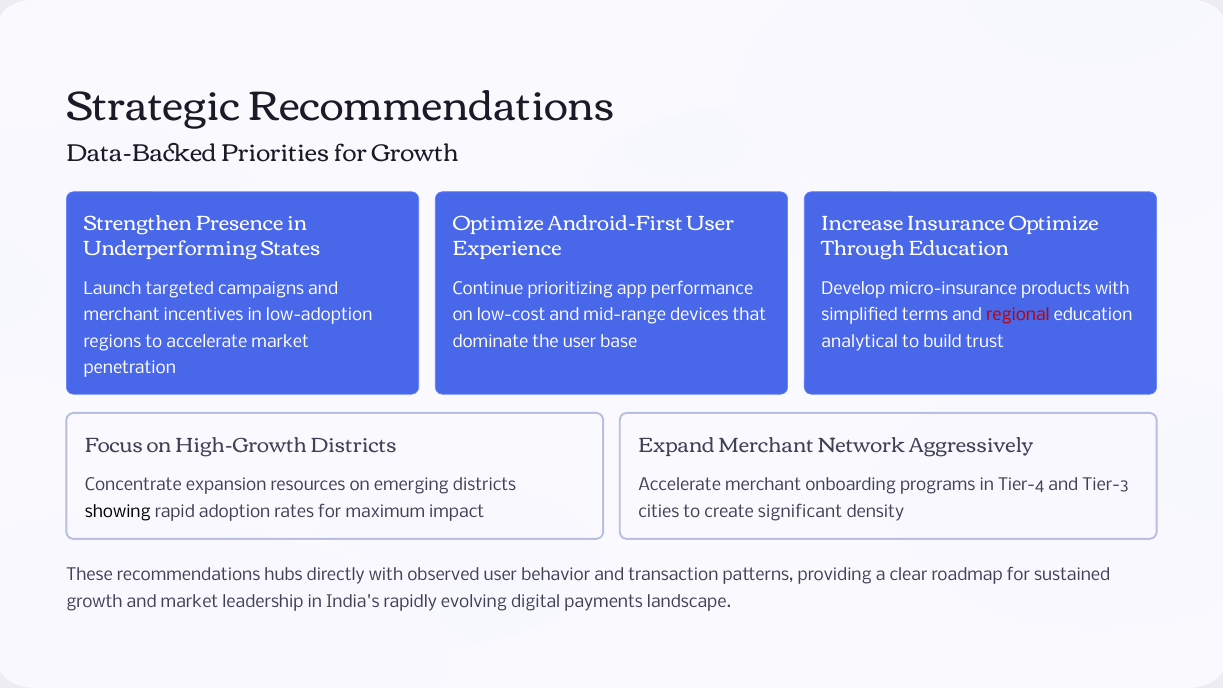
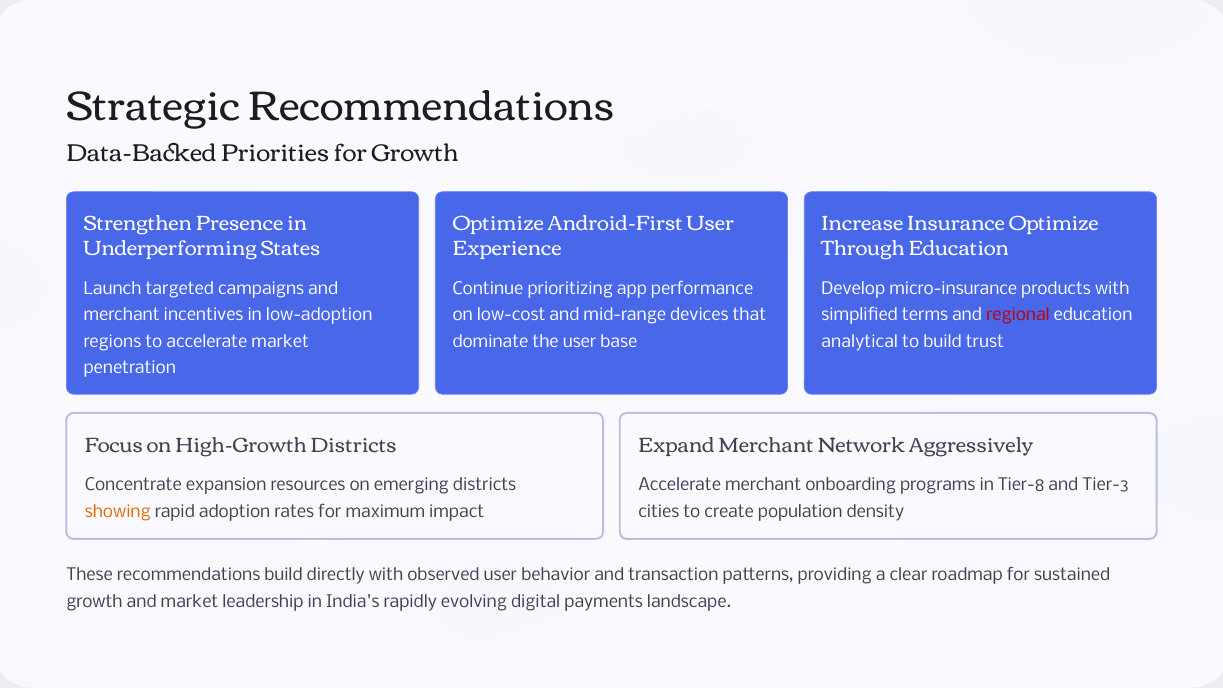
Tier-4: Tier-4 -> Tier-8
showing colour: black -> orange
significant: significant -> population
recommendations hubs: hubs -> build
